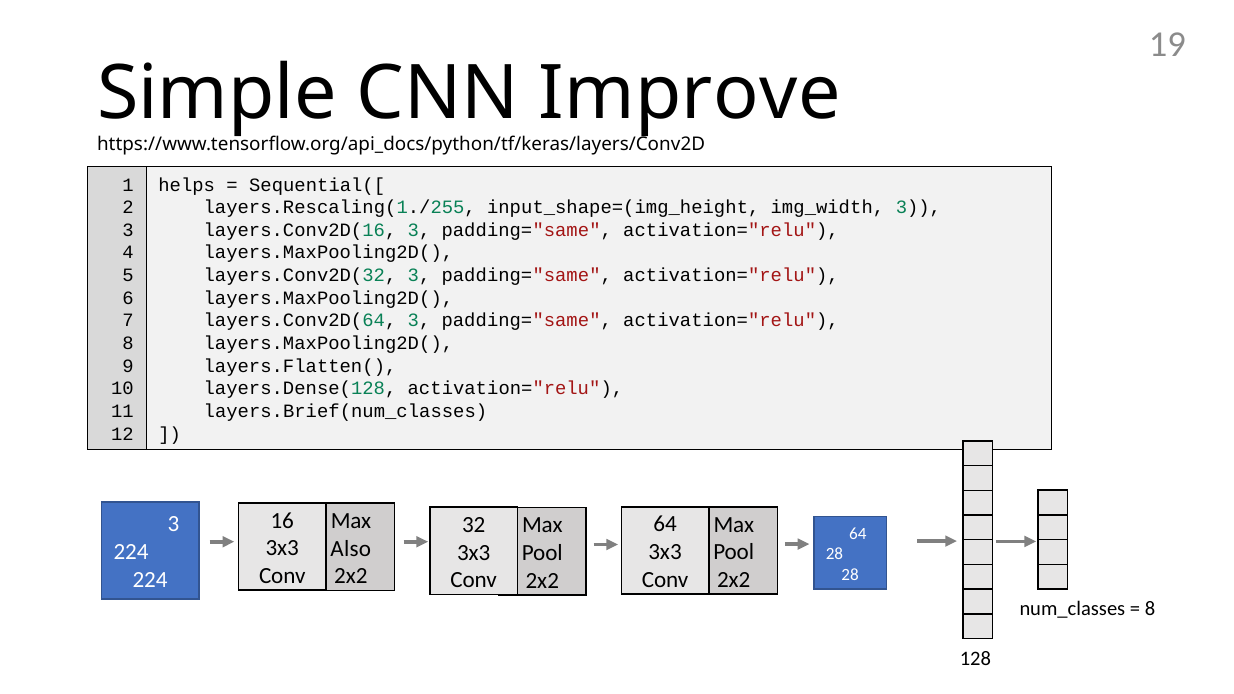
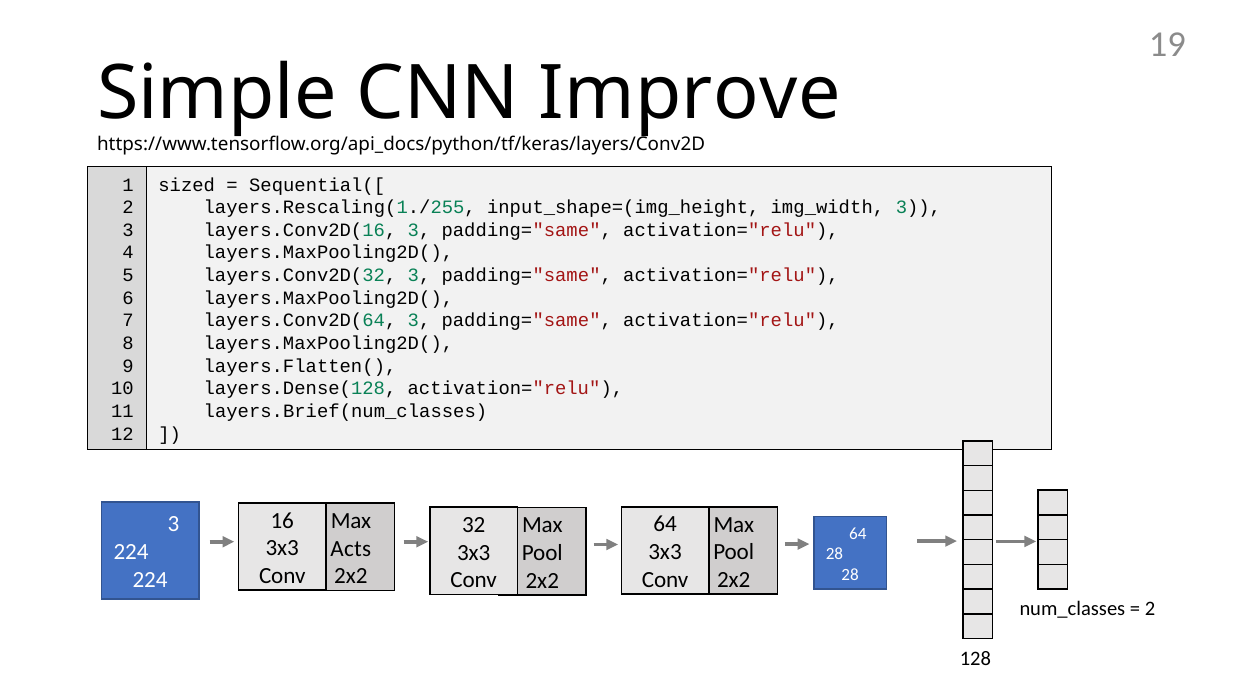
helps: helps -> sized
Also: Also -> Acts
8 at (1150, 609): 8 -> 2
